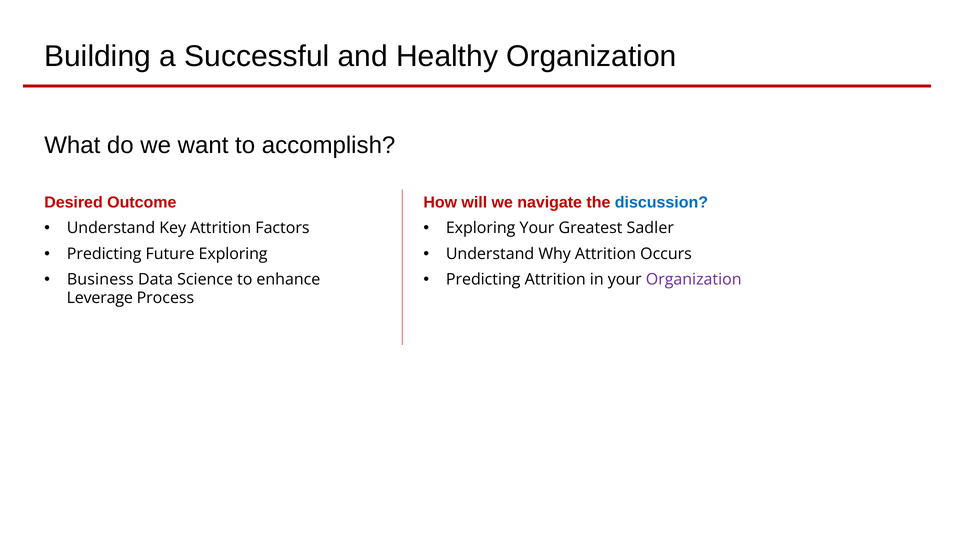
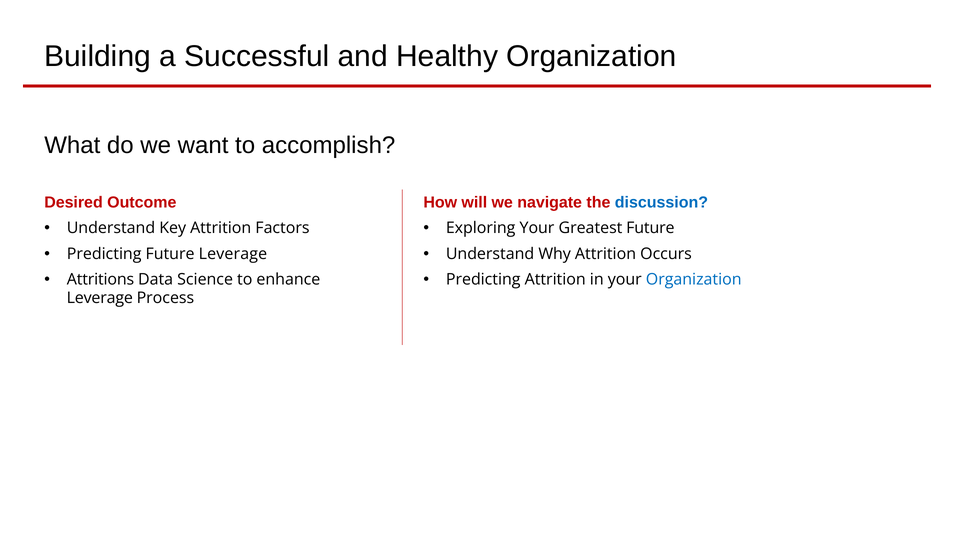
Greatest Sadler: Sadler -> Future
Future Exploring: Exploring -> Leverage
Business: Business -> Attritions
Organization at (694, 280) colour: purple -> blue
